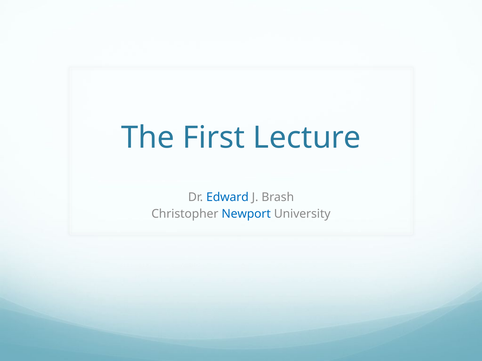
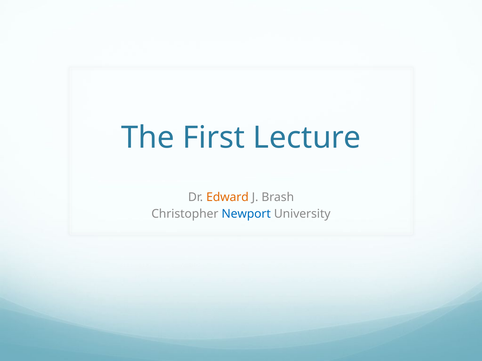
Edward colour: blue -> orange
